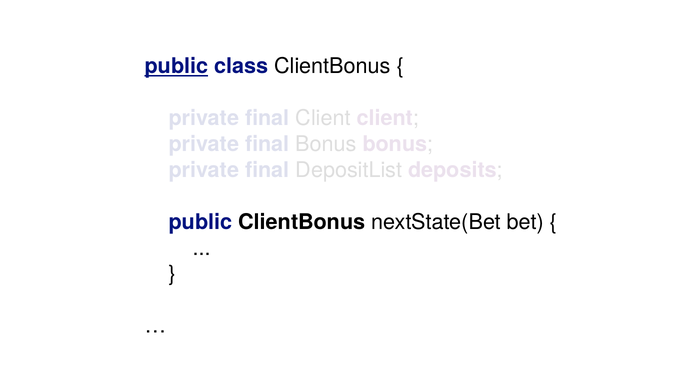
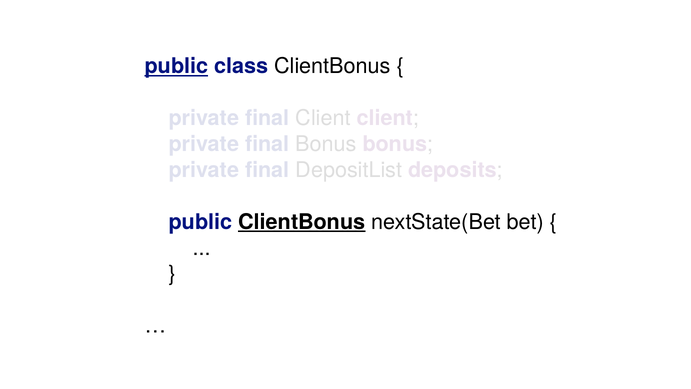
ClientBonus at (302, 222) underline: none -> present
